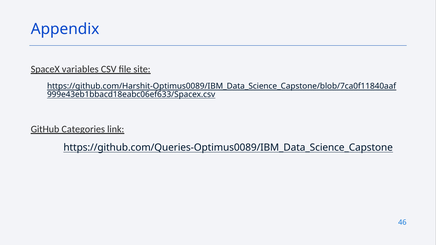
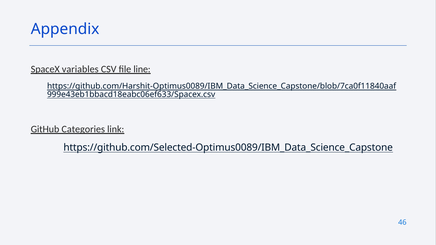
site: site -> line
https://github.com/Queries-Optimus0089/IBM_Data_Science_Capstone: https://github.com/Queries-Optimus0089/IBM_Data_Science_Capstone -> https://github.com/Selected-Optimus0089/IBM_Data_Science_Capstone
